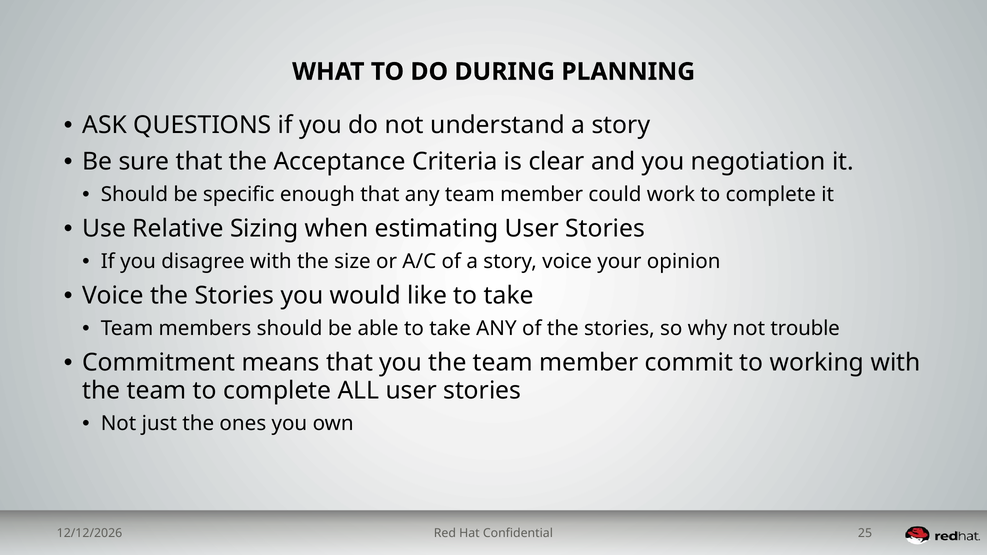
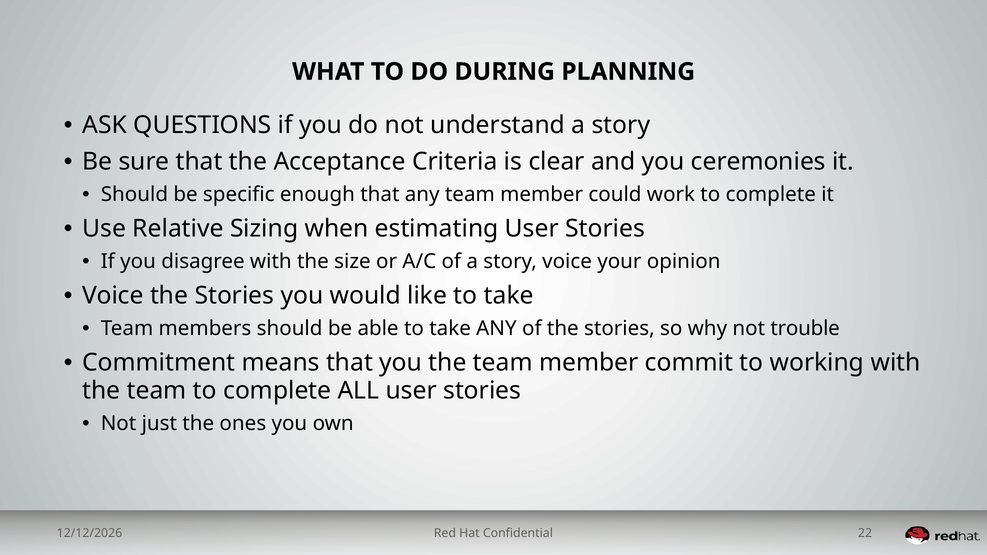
negotiation: negotiation -> ceremonies
25: 25 -> 22
